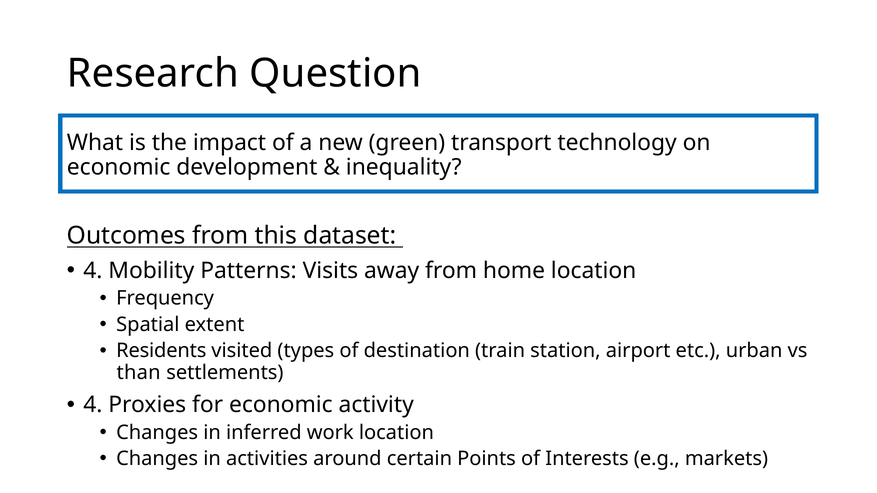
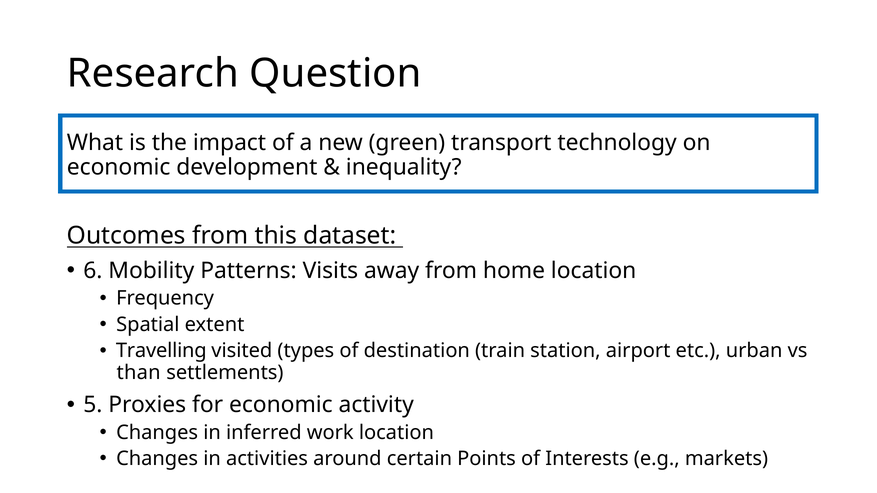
4 at (93, 271): 4 -> 6
Residents: Residents -> Travelling
4 at (93, 405): 4 -> 5
